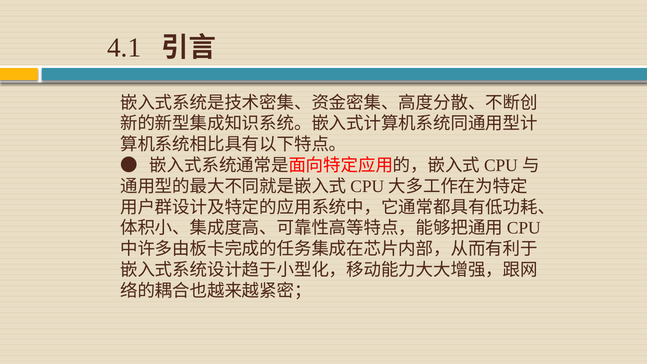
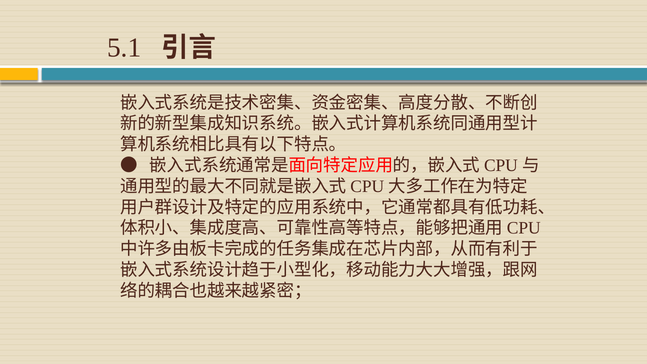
4.1: 4.1 -> 5.1
